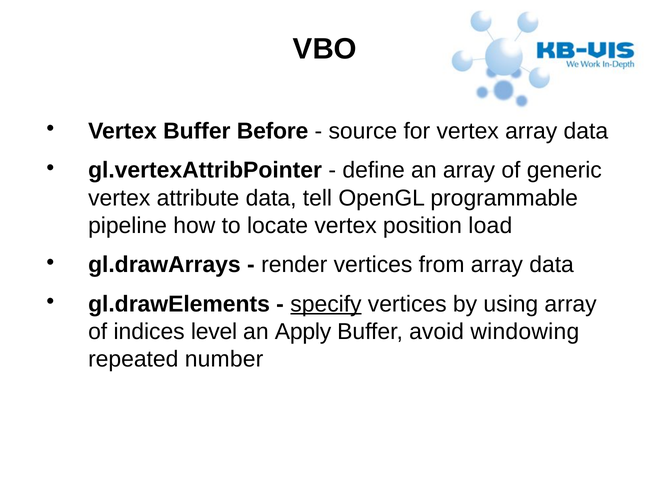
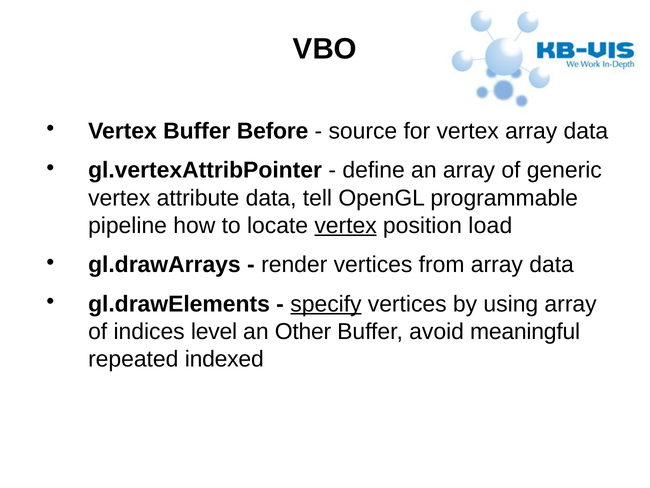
vertex at (346, 225) underline: none -> present
Apply: Apply -> Other
windowing: windowing -> meaningful
number: number -> indexed
